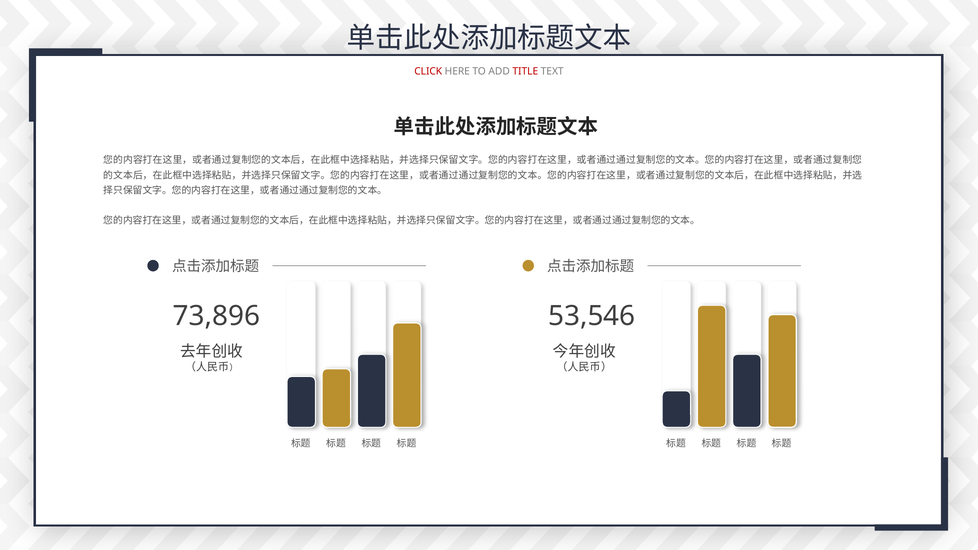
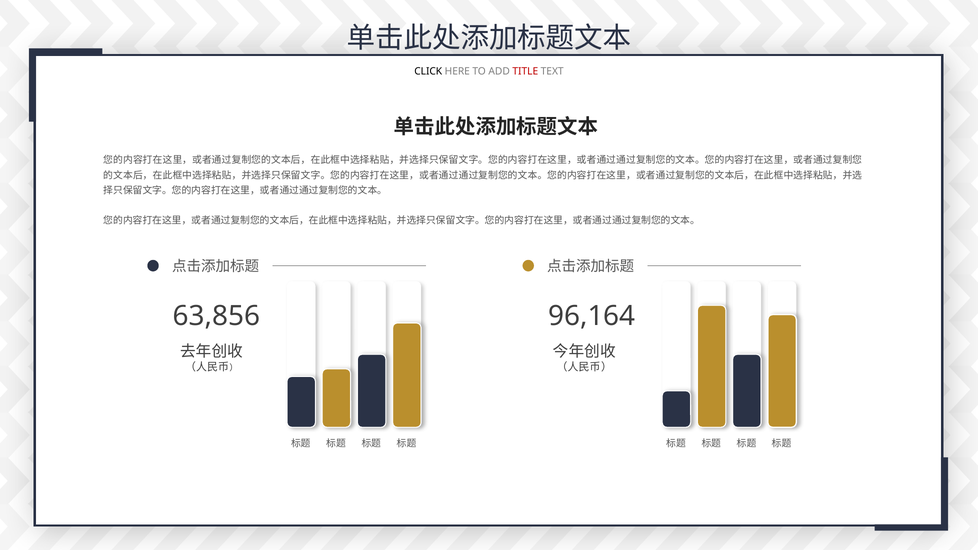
CLICK colour: red -> black
73,896: 73,896 -> 63,856
53,546: 53,546 -> 96,164
